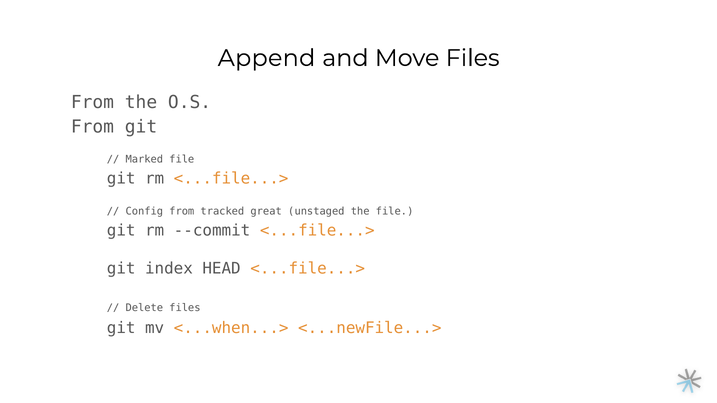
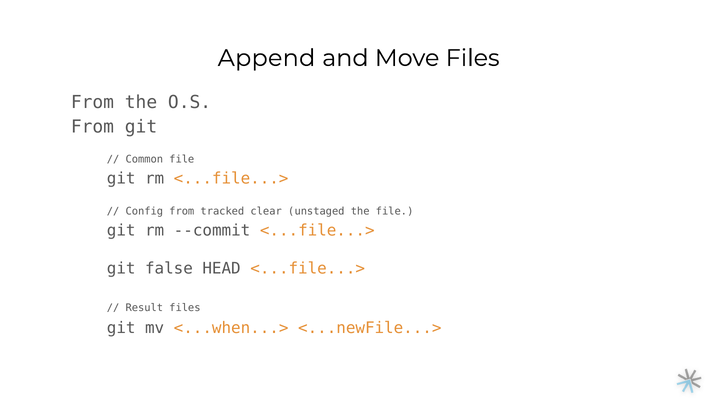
Marked: Marked -> Common
great: great -> clear
index: index -> false
Delete: Delete -> Result
